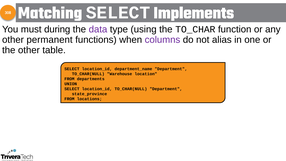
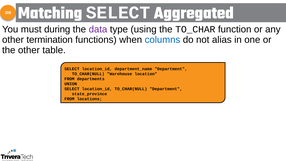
Implements: Implements -> Aggregated
permanent: permanent -> termination
columns colour: purple -> blue
